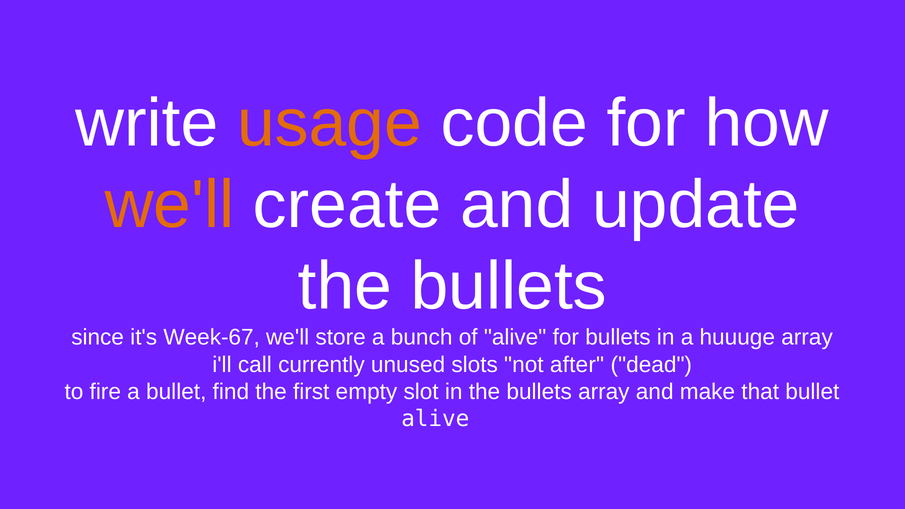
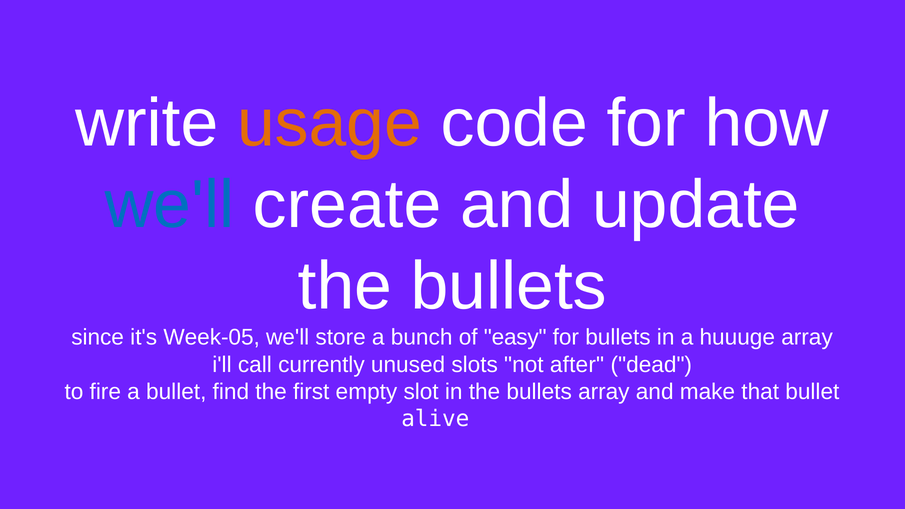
we'll at (169, 205) colour: orange -> blue
Week-67: Week-67 -> Week-05
of alive: alive -> easy
